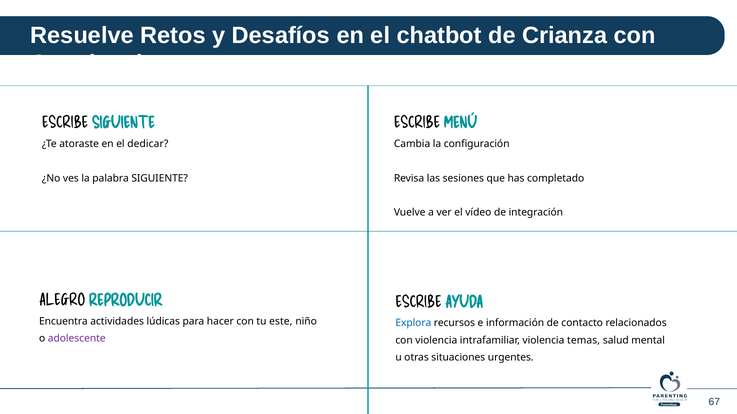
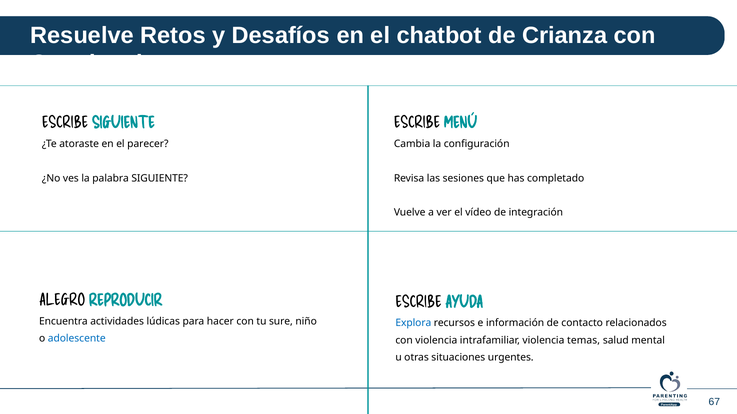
dedicar: dedicar -> parecer
este: este -> sure
adolescente colour: purple -> blue
